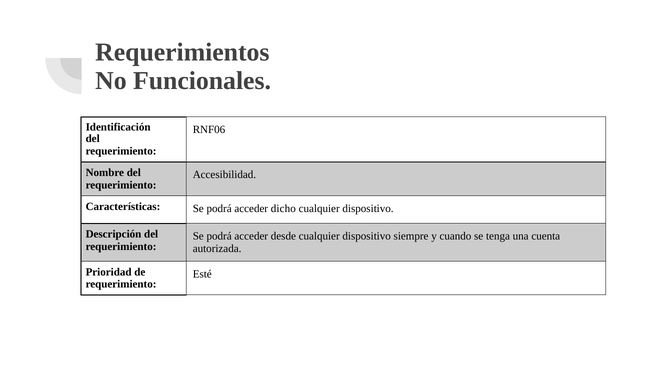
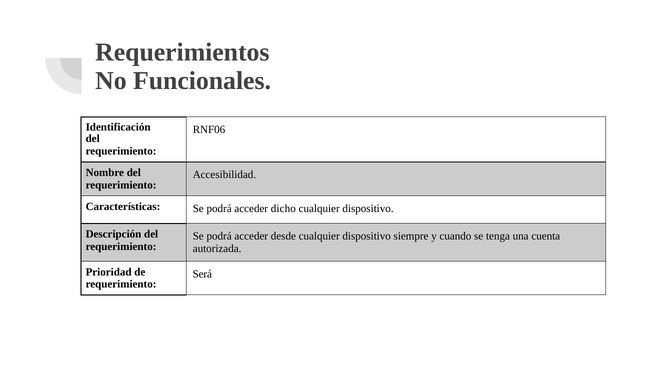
Esté: Esté -> Será
